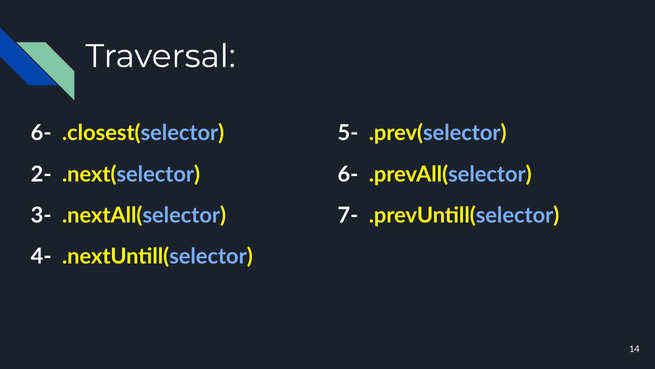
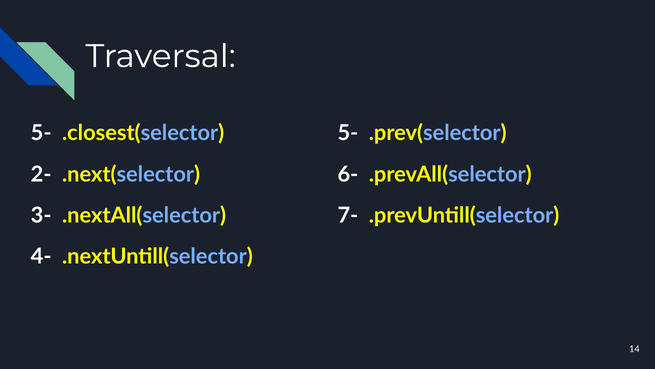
6- at (41, 133): 6- -> 5-
